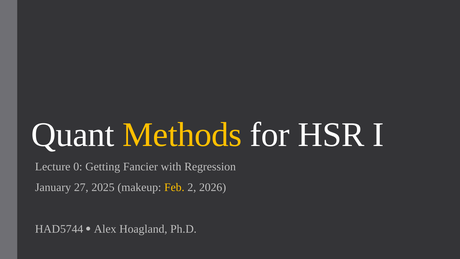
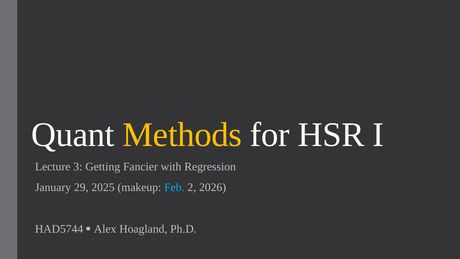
0: 0 -> 3
27: 27 -> 29
Feb colour: yellow -> light blue
